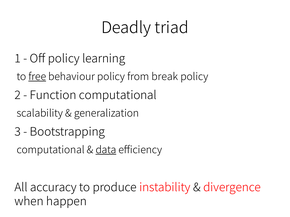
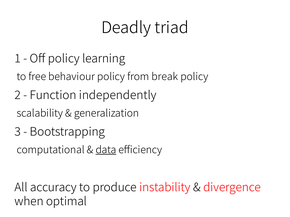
free underline: present -> none
Function computational: computational -> independently
happen: happen -> optimal
